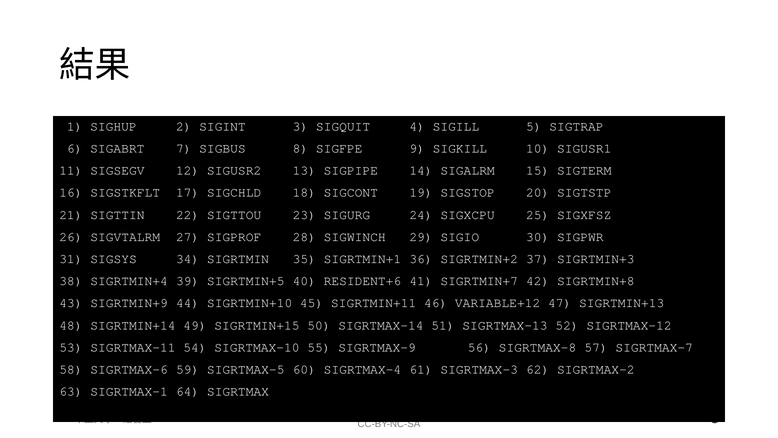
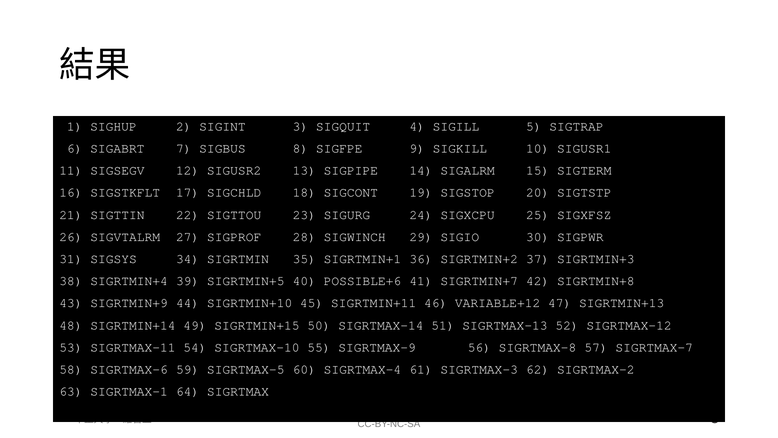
RESIDENT+6: RESIDENT+6 -> POSSIBLE+6
